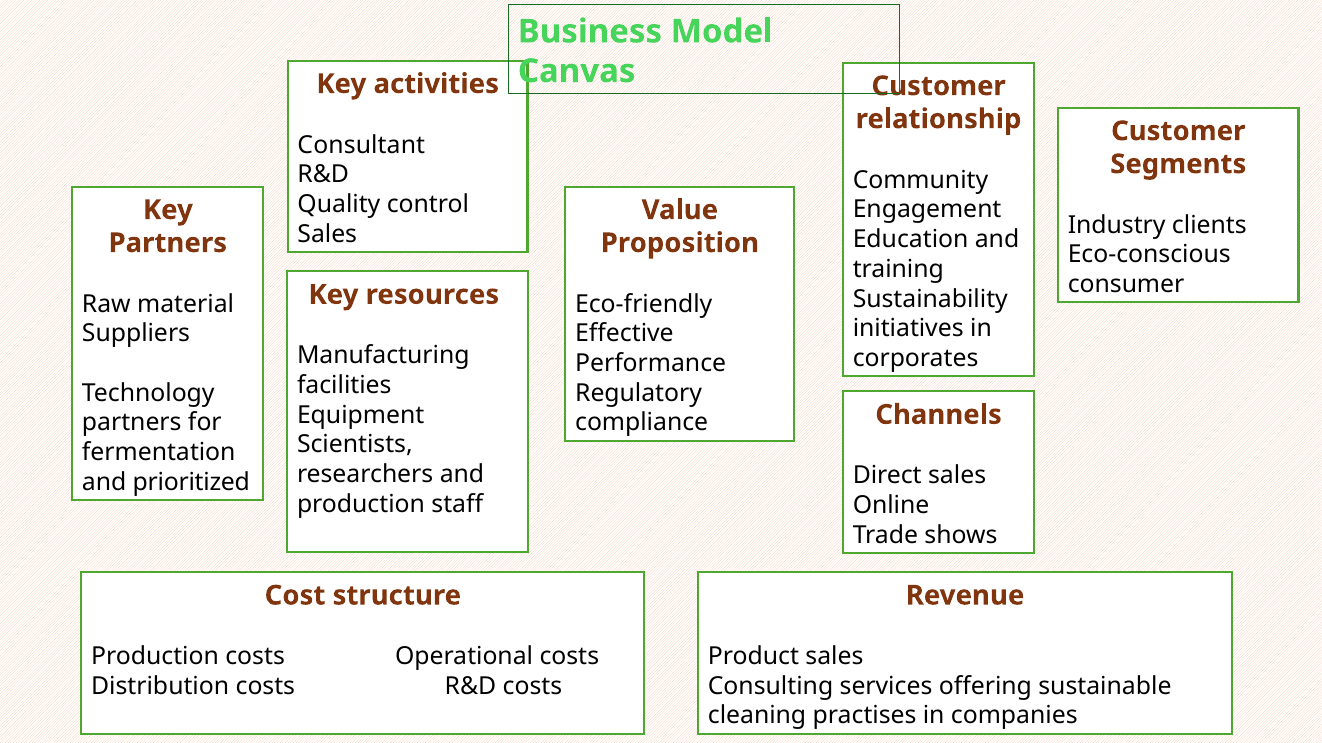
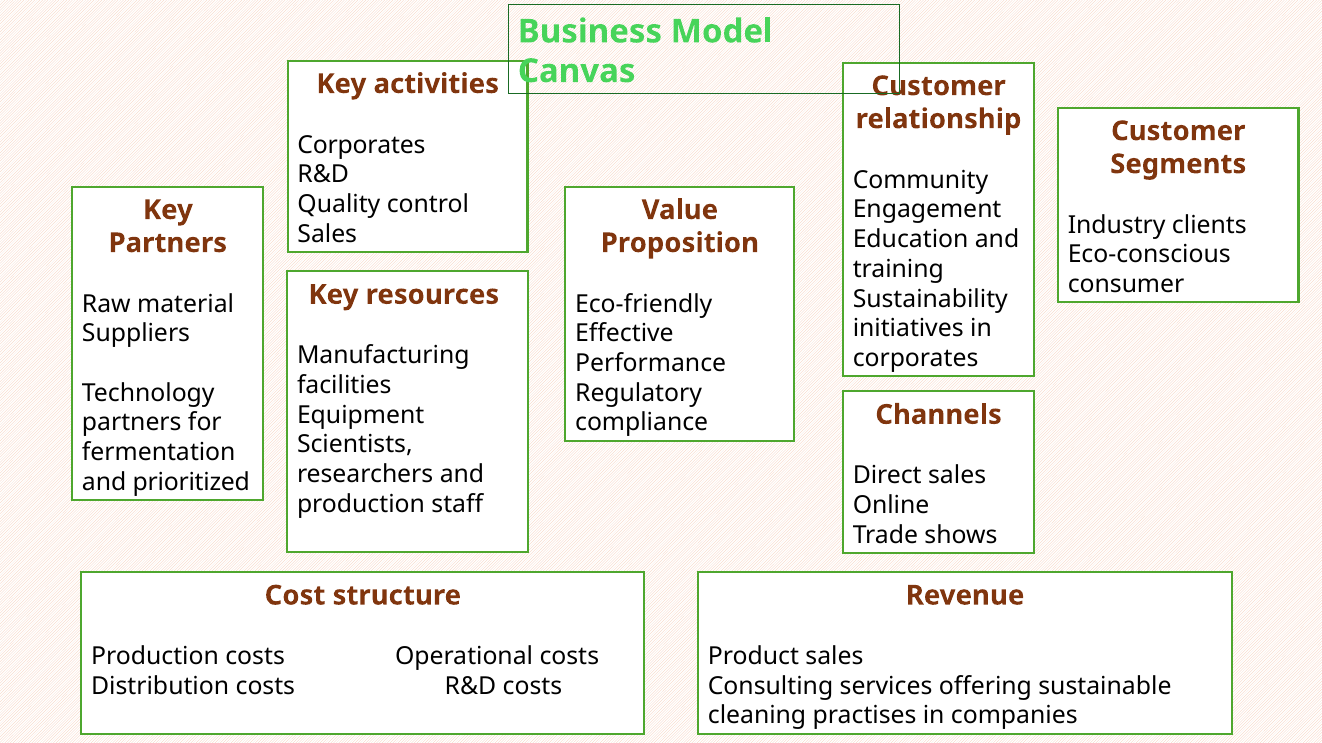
Consultant at (361, 145): Consultant -> Corporates
